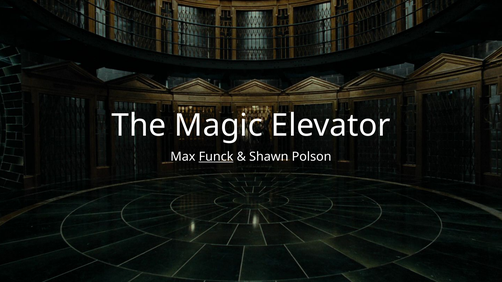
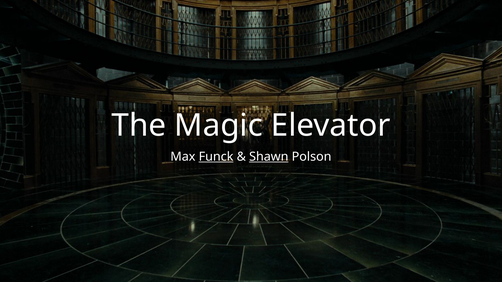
Shawn underline: none -> present
